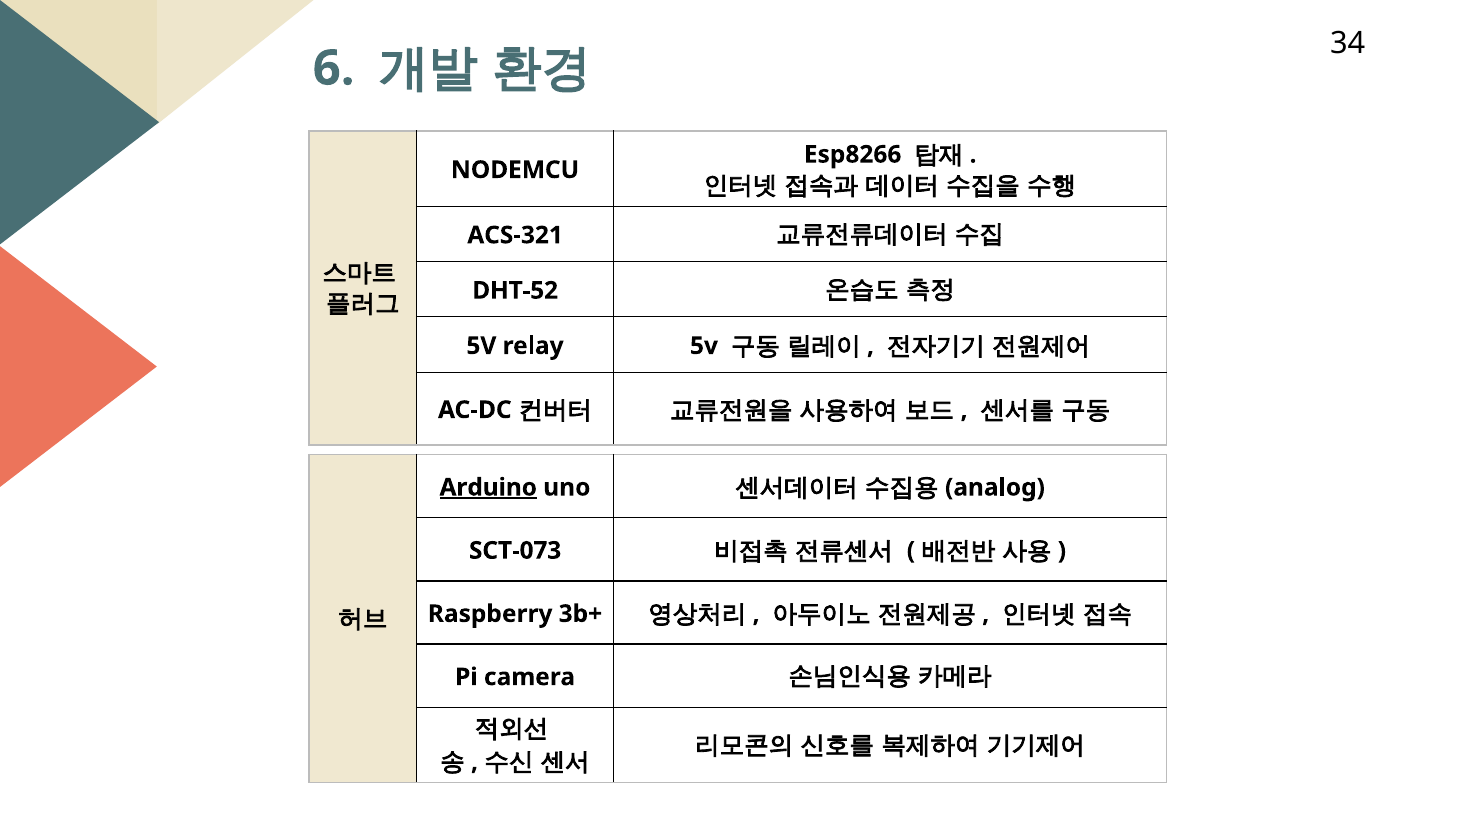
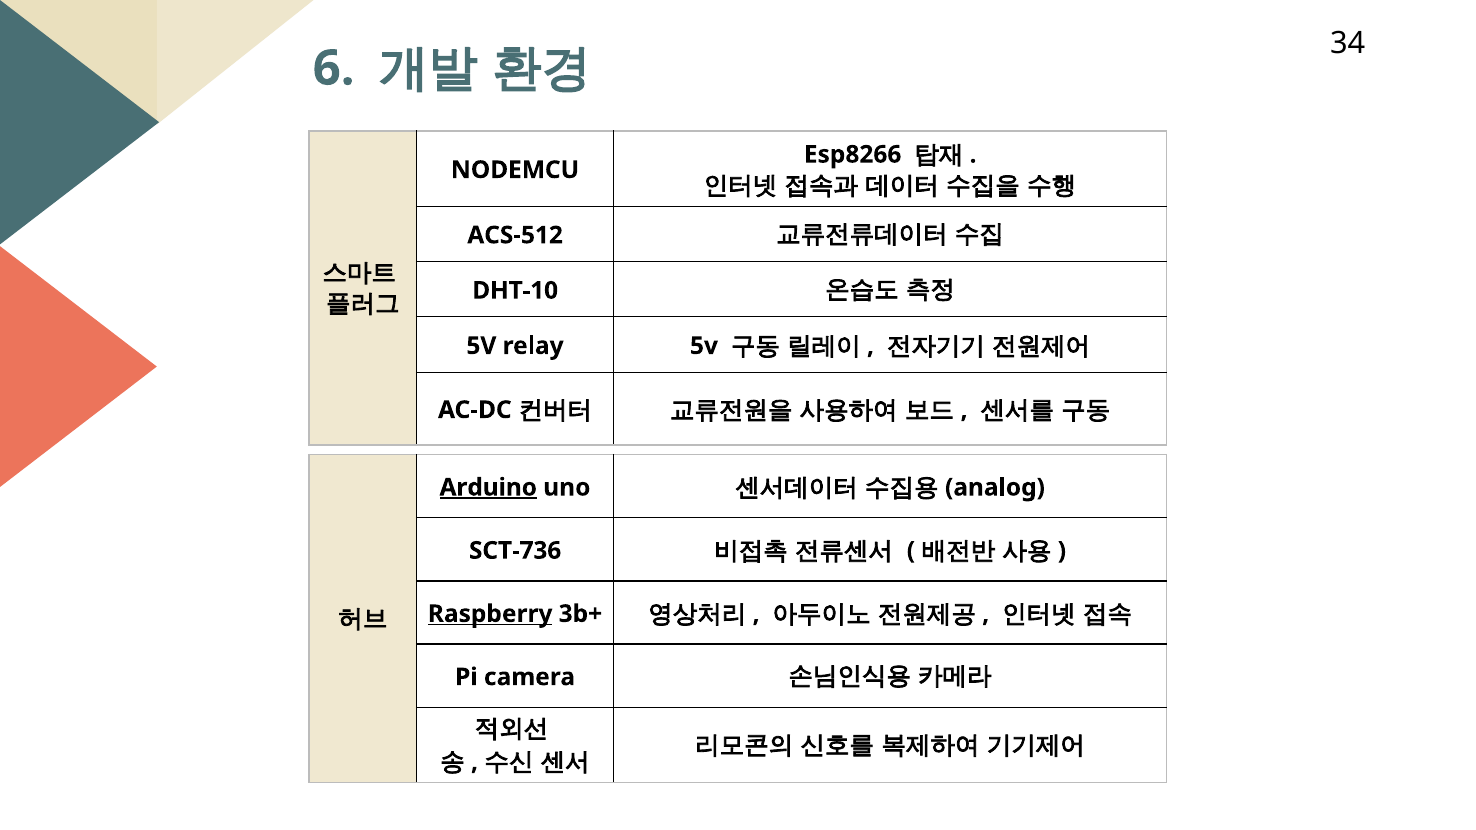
ACS-321: ACS-321 -> ACS-512
DHT-52: DHT-52 -> DHT-10
SCT-073: SCT-073 -> SCT-736
Raspberry underline: none -> present
